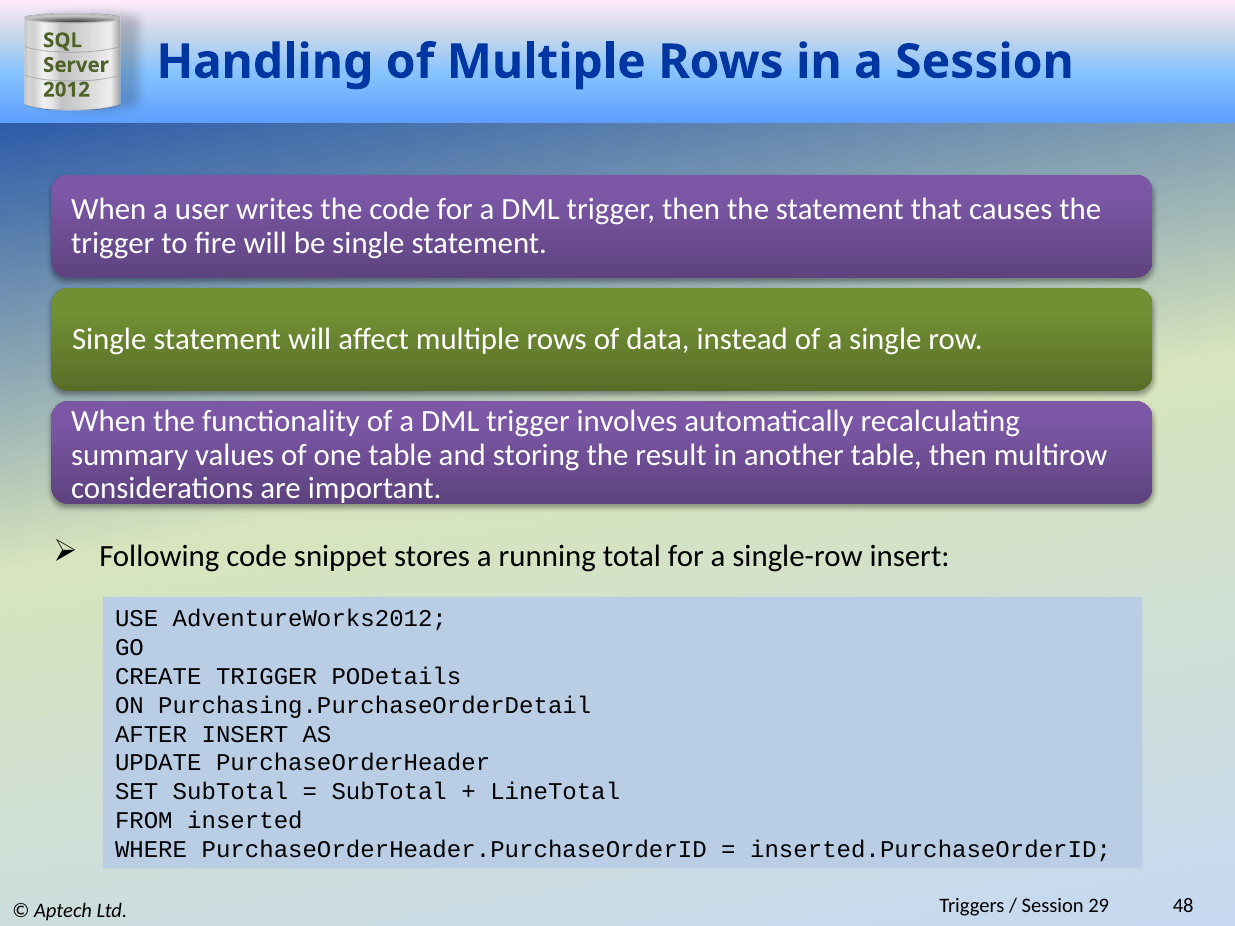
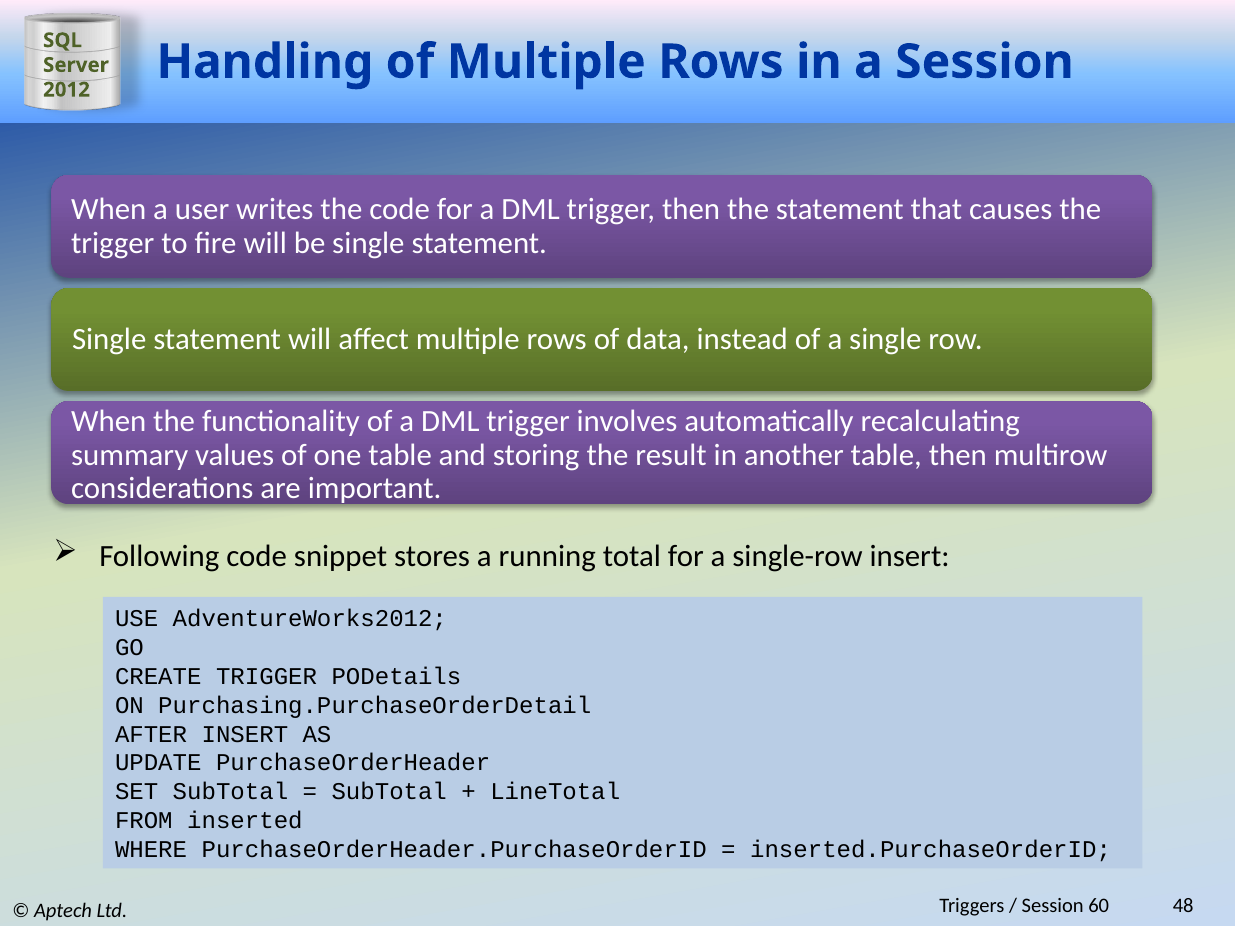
29: 29 -> 60
